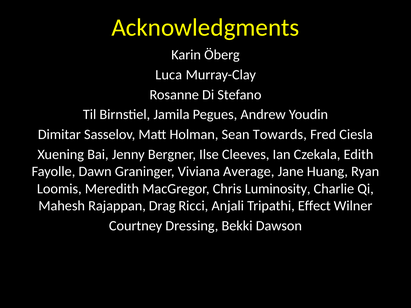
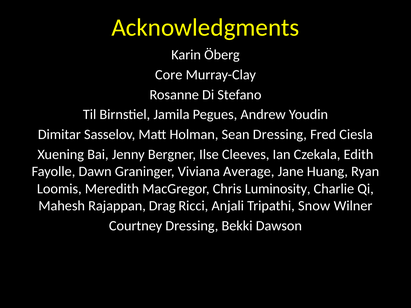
Luca: Luca -> Core
Sean Towards: Towards -> Dressing
Effect: Effect -> Snow
